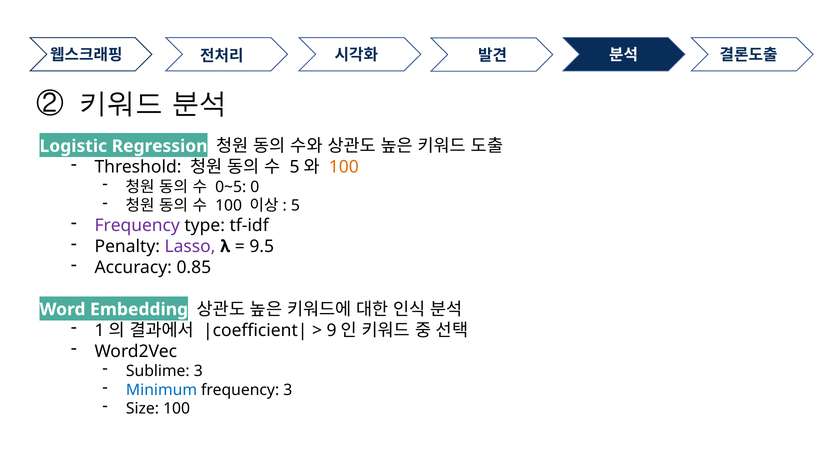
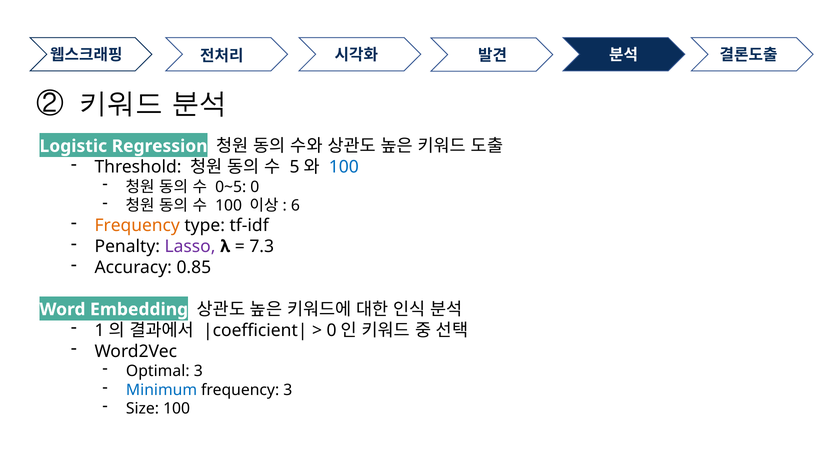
100 at (344, 167) colour: orange -> blue
5 at (295, 206): 5 -> 6
Frequency at (137, 226) colour: purple -> orange
9.5: 9.5 -> 7.3
9 at (332, 331): 9 -> 0
Sublime: Sublime -> Optimal
